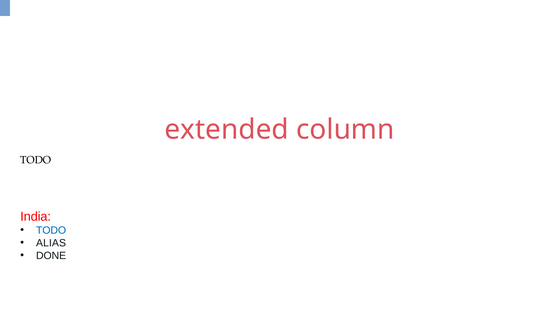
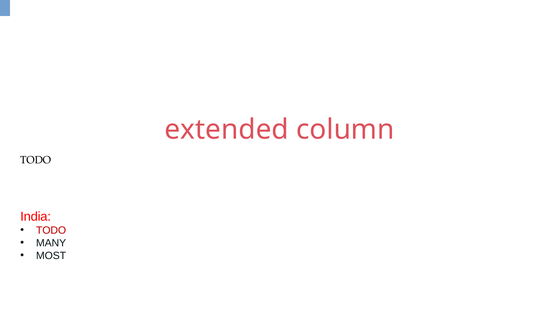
TODO at (51, 230) colour: blue -> red
ALIAS: ALIAS -> MANY
DONE: DONE -> MOST
